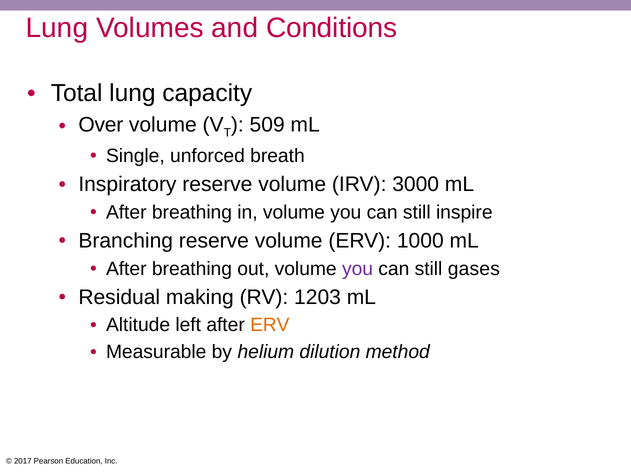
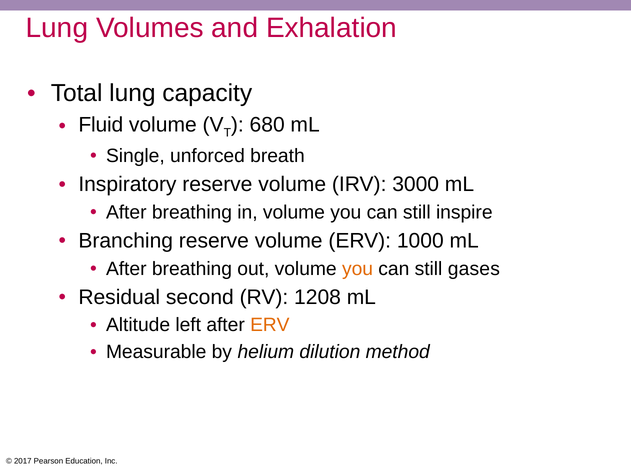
Conditions: Conditions -> Exhalation
Over: Over -> Fluid
509: 509 -> 680
you at (358, 269) colour: purple -> orange
making: making -> second
1203: 1203 -> 1208
